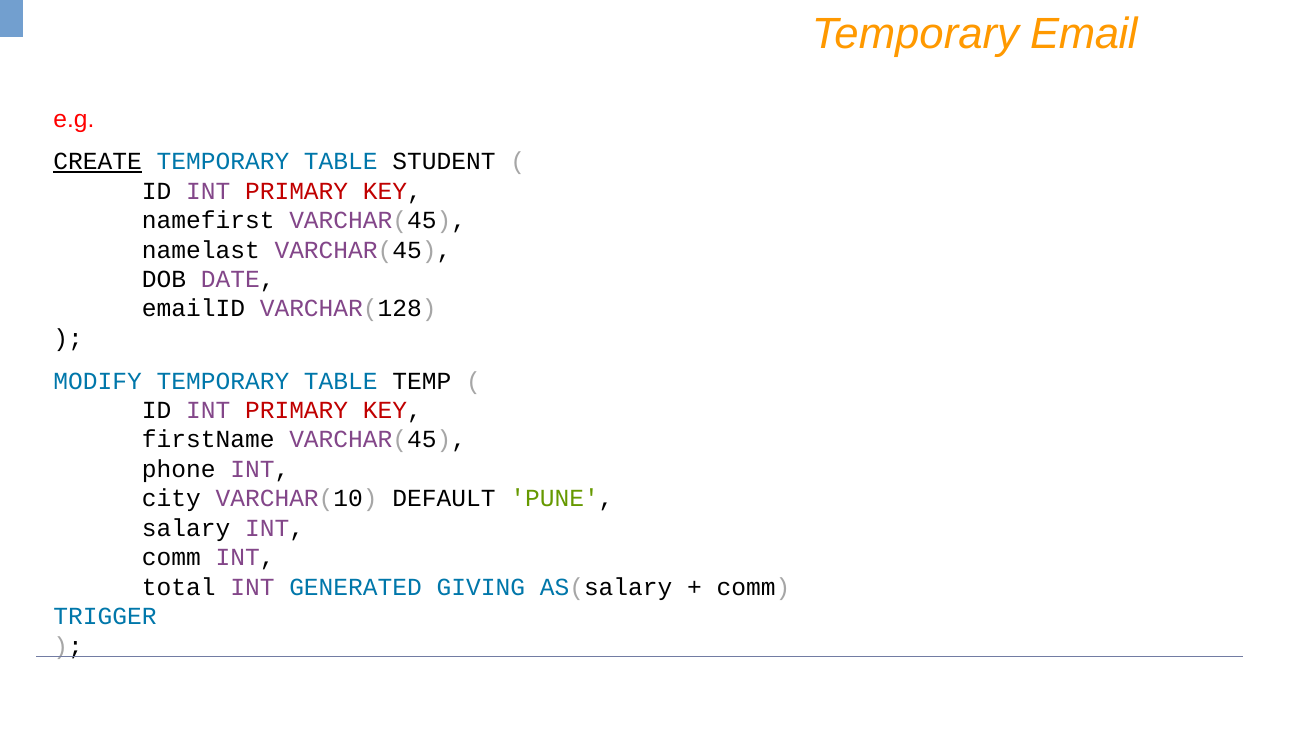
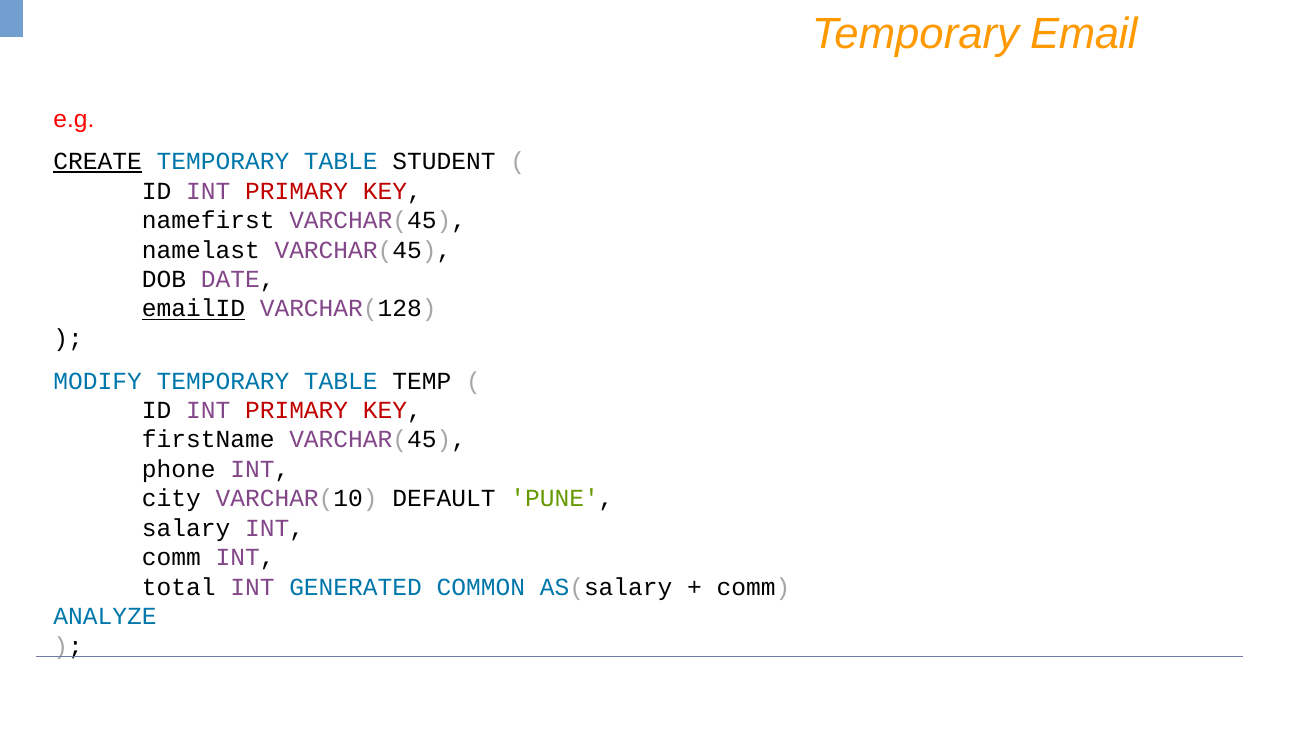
emailID underline: none -> present
GIVING: GIVING -> COMMON
TRIGGER: TRIGGER -> ANALYZE
